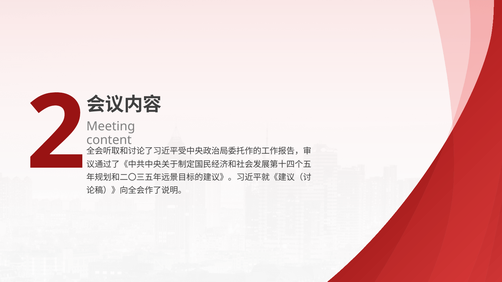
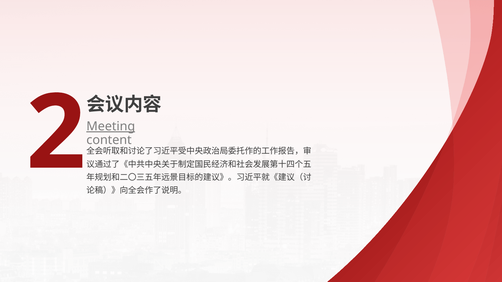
Meeting underline: none -> present
